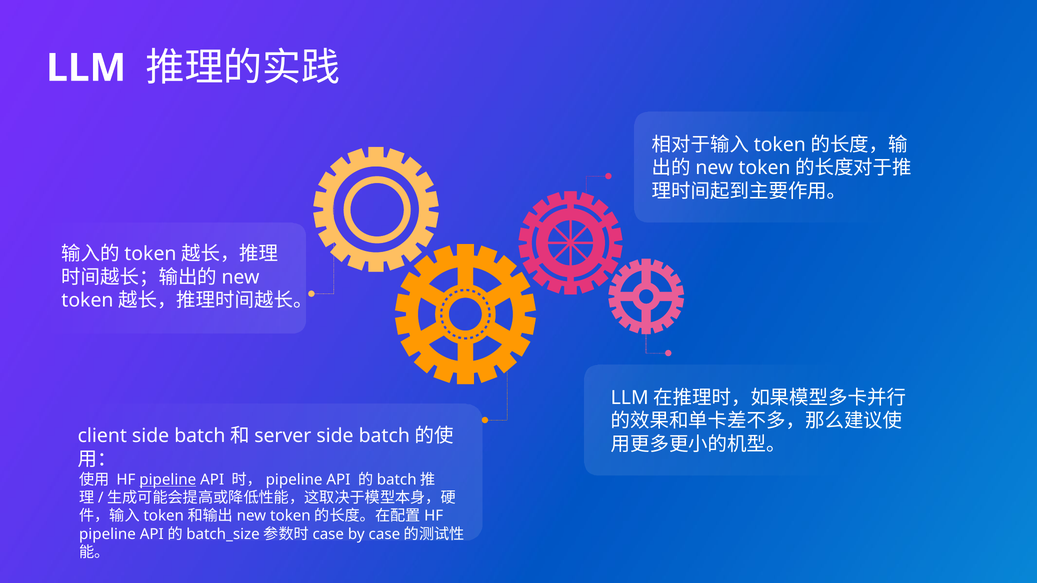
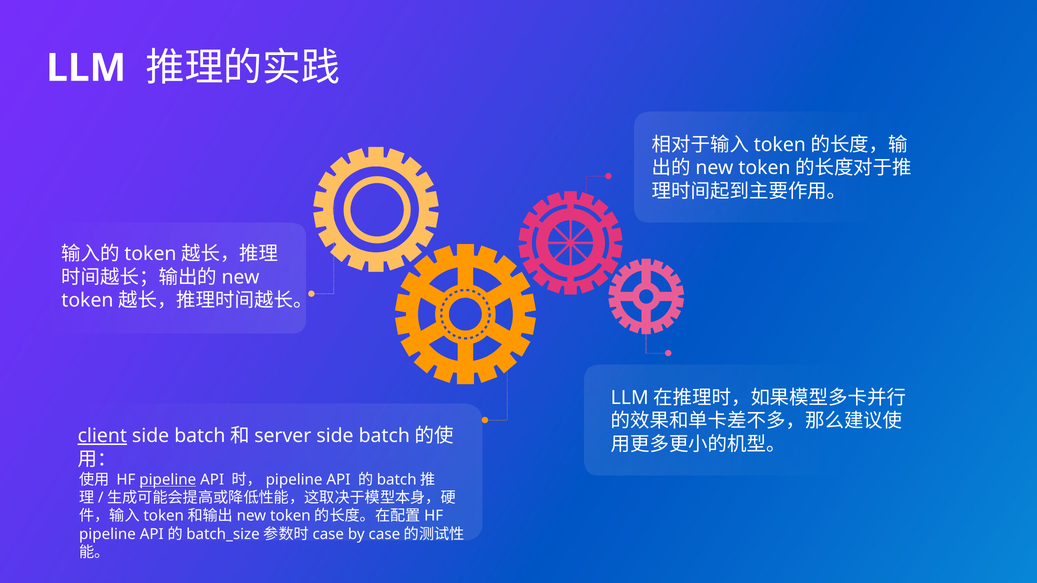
client underline: none -> present
